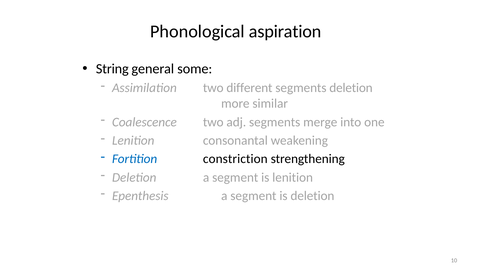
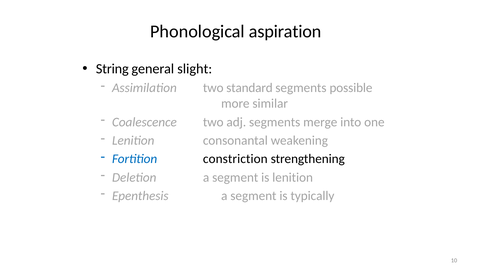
some: some -> slight
different: different -> standard
segments deletion: deletion -> possible
is deletion: deletion -> typically
